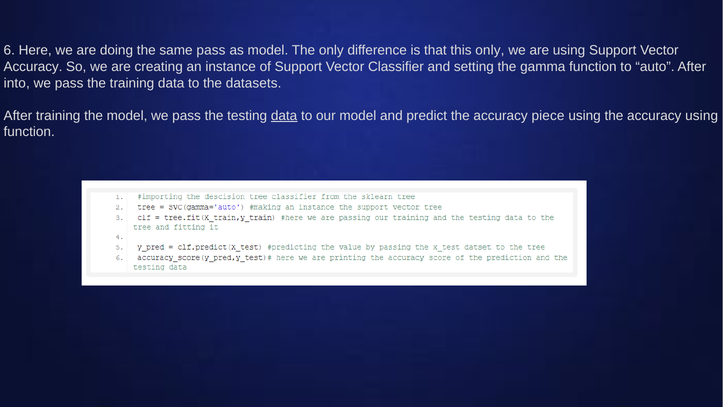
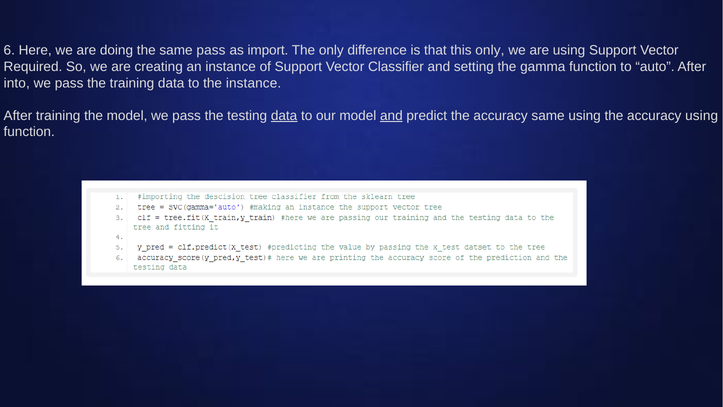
as model: model -> import
Accuracy at (33, 67): Accuracy -> Required
the datasets: datasets -> instance
and at (391, 116) underline: none -> present
accuracy piece: piece -> same
